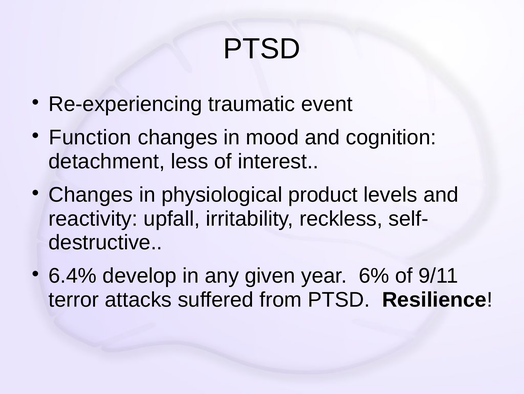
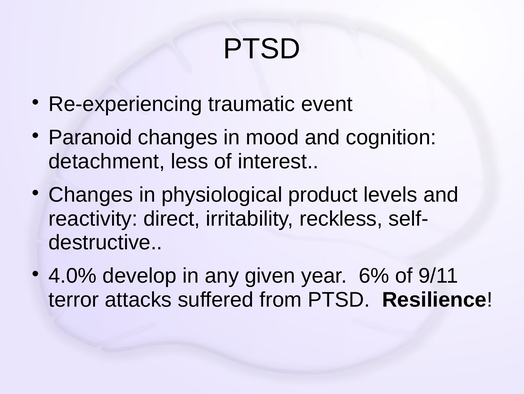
Function: Function -> Paranoid
upfall: upfall -> direct
6.4%: 6.4% -> 4.0%
